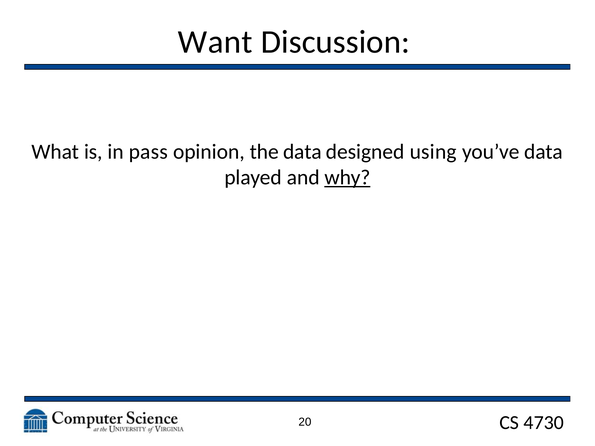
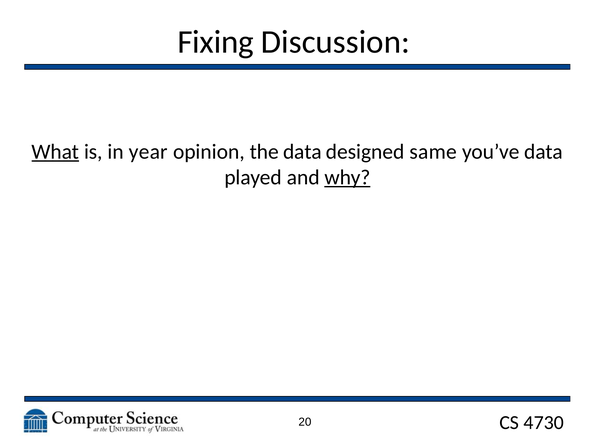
Want: Want -> Fixing
What underline: none -> present
pass: pass -> year
using: using -> same
